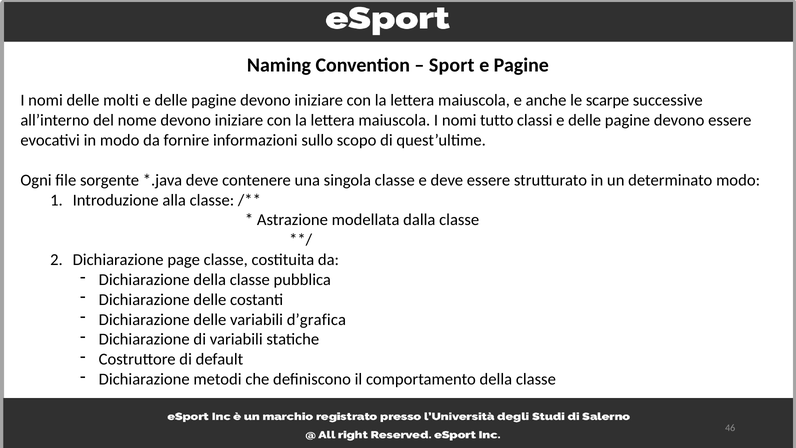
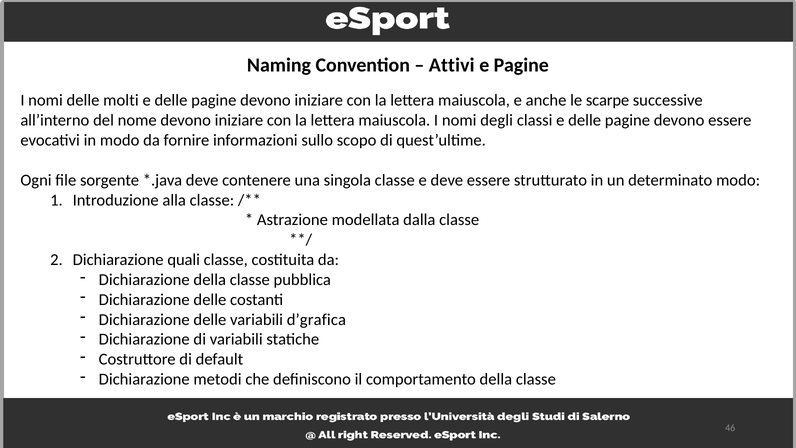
Sport: Sport -> Attivi
tutto: tutto -> degli
page: page -> quali
